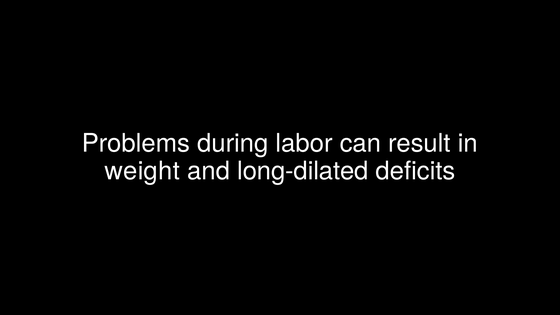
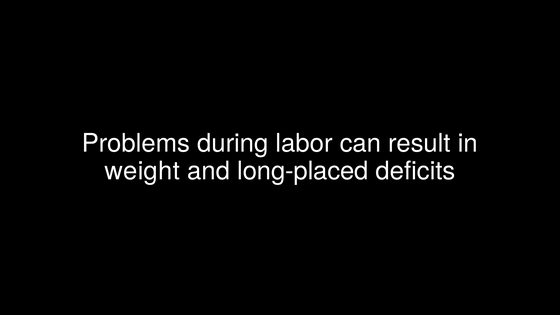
long-dilated: long-dilated -> long-placed
